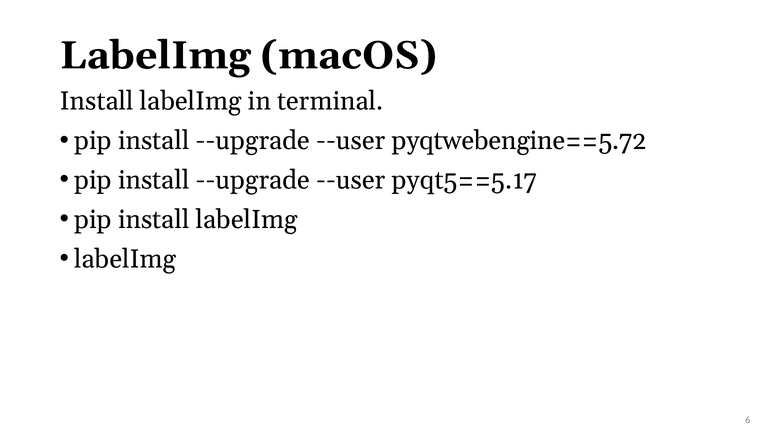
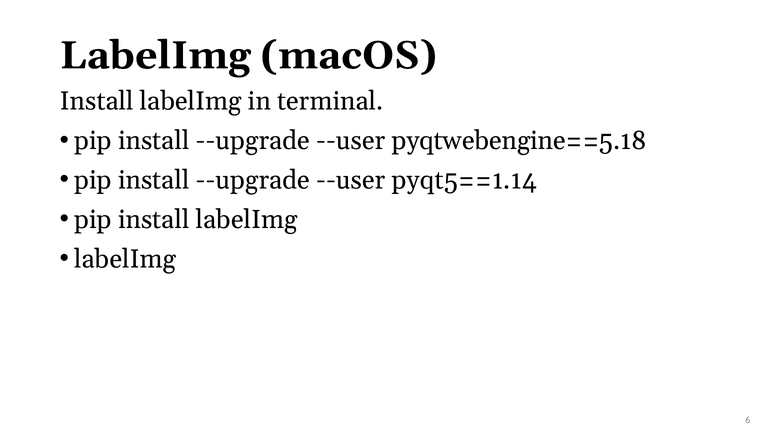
pyqtwebengine==5.72: pyqtwebengine==5.72 -> pyqtwebengine==5.18
pyqt5==5.17: pyqt5==5.17 -> pyqt5==1.14
